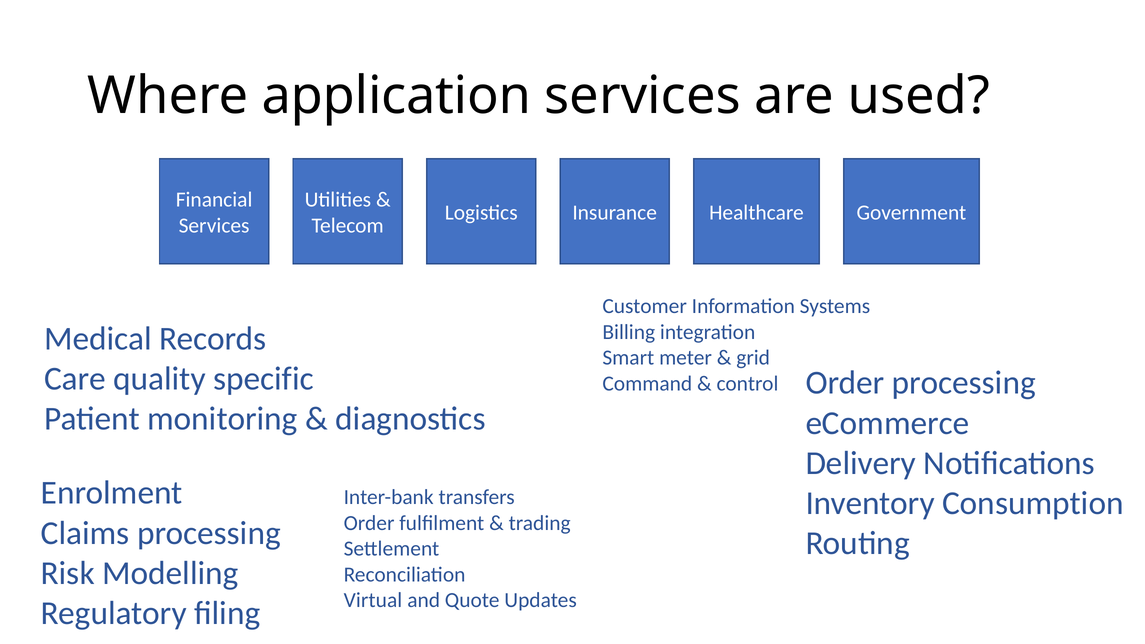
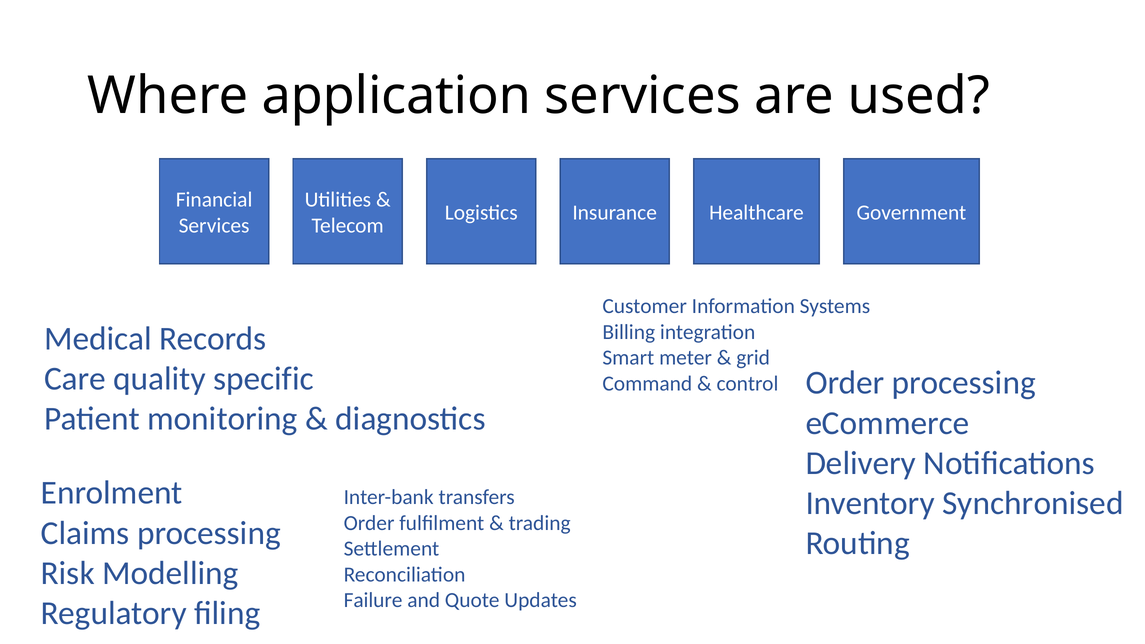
Consumption: Consumption -> Synchronised
Virtual: Virtual -> Failure
